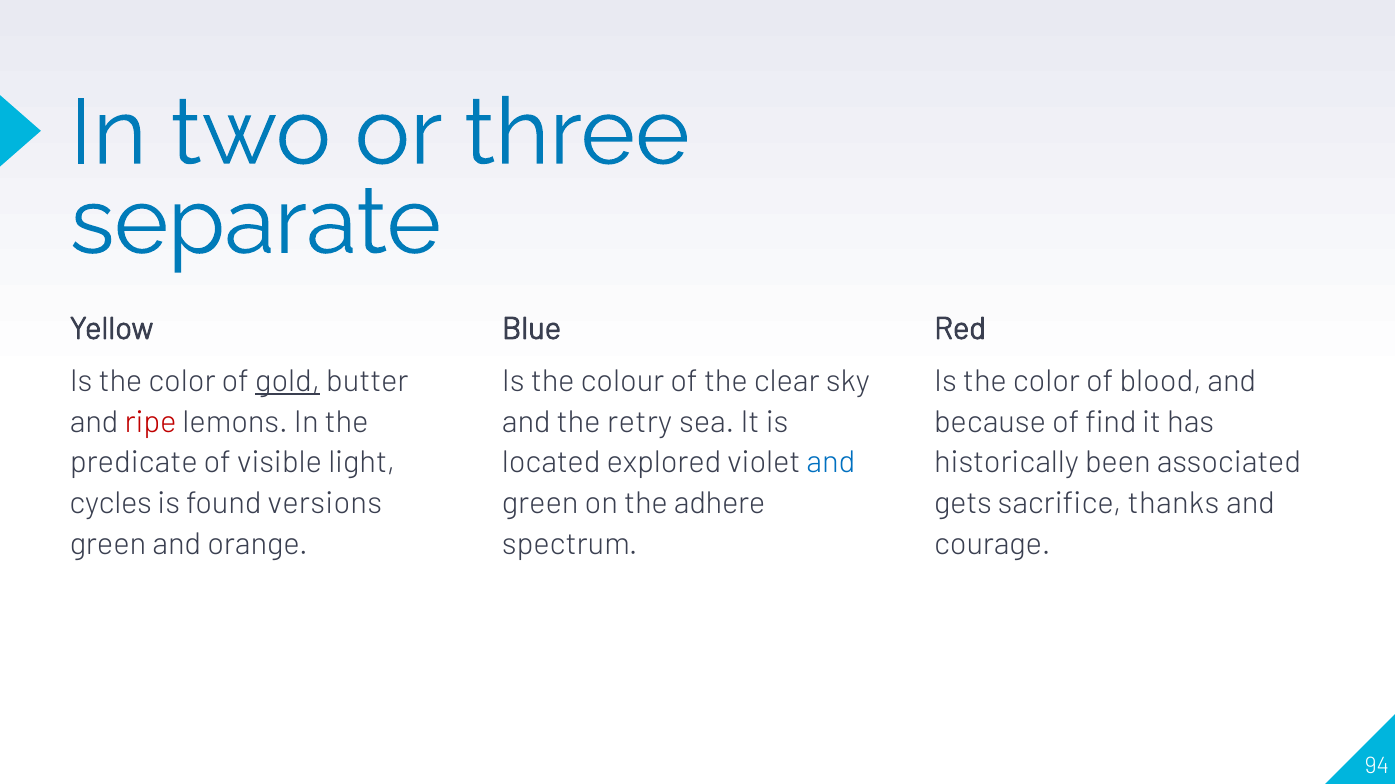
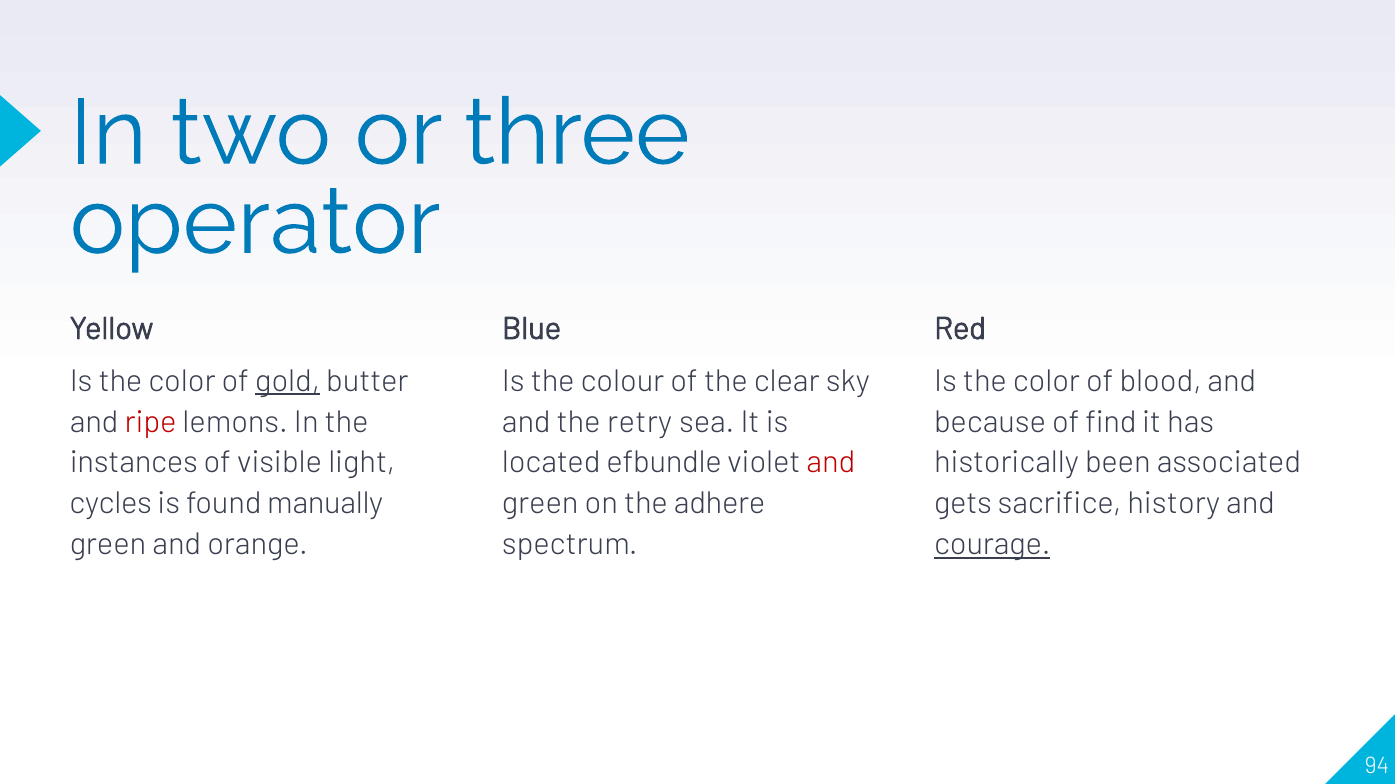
separate: separate -> operator
predicate: predicate -> instances
explored: explored -> efbundle
and at (831, 463) colour: blue -> red
versions: versions -> manually
thanks: thanks -> history
courage underline: none -> present
